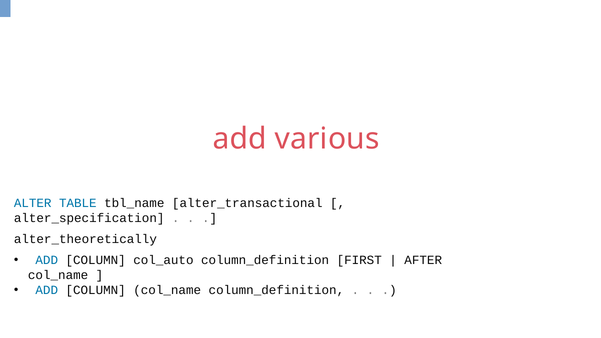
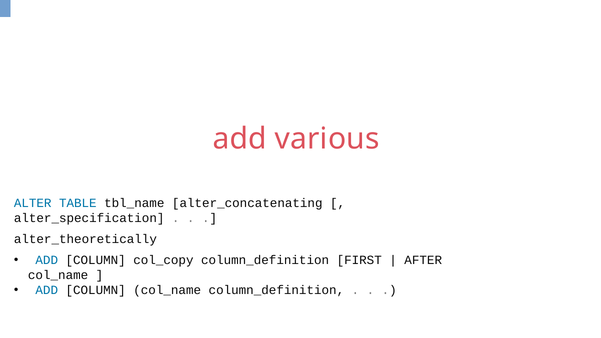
alter_transactional: alter_transactional -> alter_concatenating
col_auto: col_auto -> col_copy
